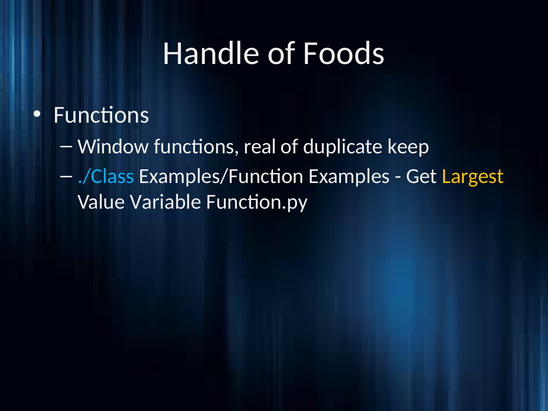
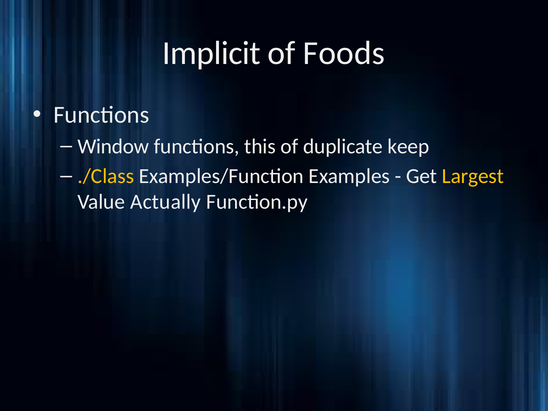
Handle: Handle -> Implicit
real: real -> this
./Class colour: light blue -> yellow
Variable: Variable -> Actually
